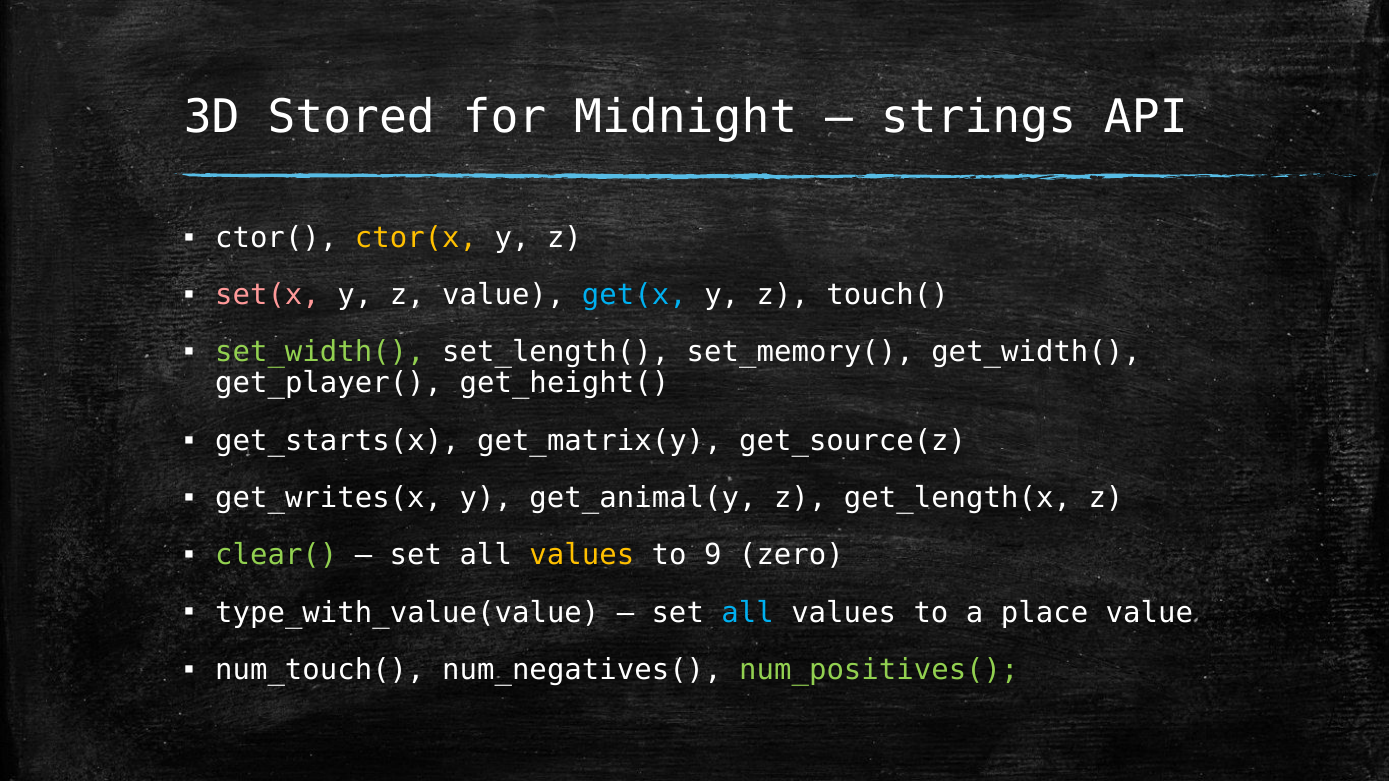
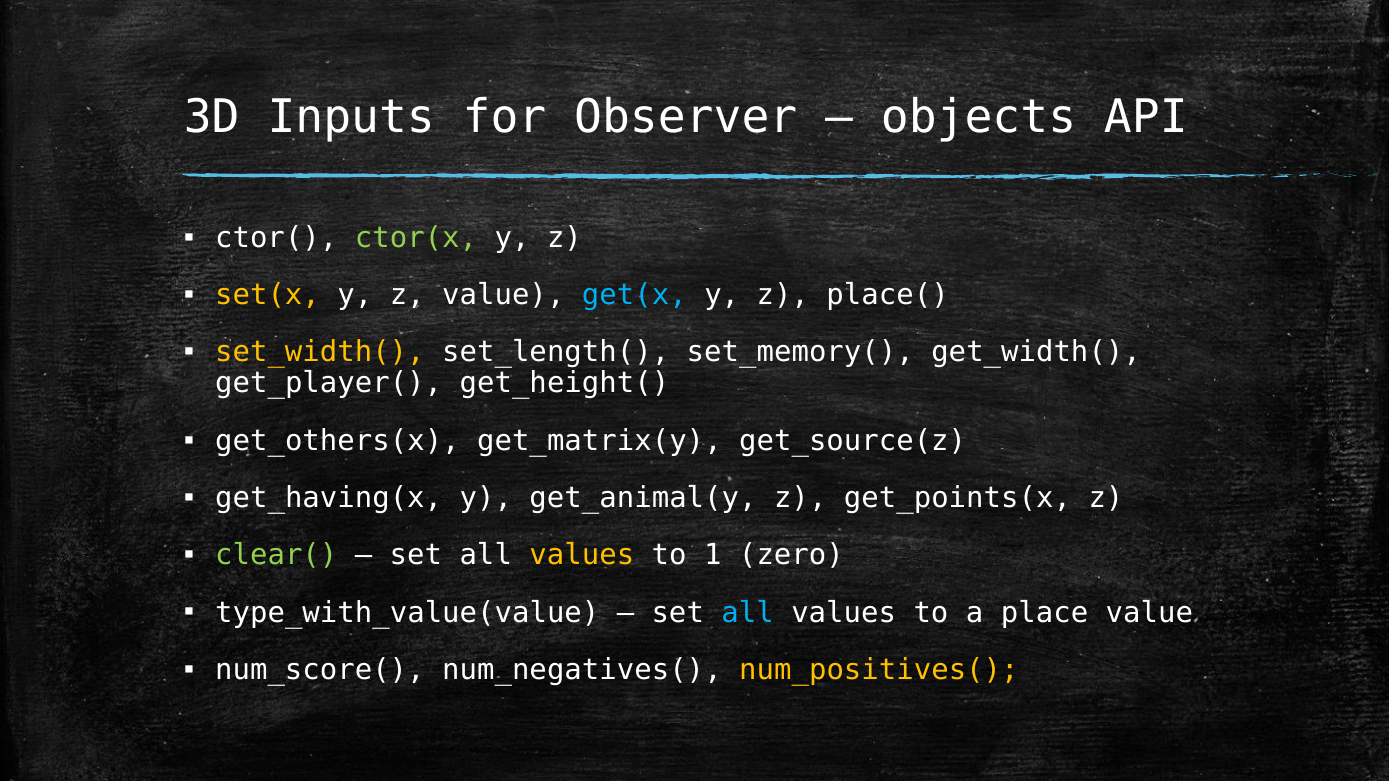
Stored: Stored -> Inputs
Midnight: Midnight -> Observer
strings: strings -> objects
ctor(x colour: yellow -> light green
set(x colour: pink -> yellow
touch(: touch( -> place(
set_width( colour: light green -> yellow
get_starts(x: get_starts(x -> get_others(x
get_writes(x: get_writes(x -> get_having(x
get_length(x: get_length(x -> get_points(x
9: 9 -> 1
num_touch(: num_touch( -> num_score(
num_positives( colour: light green -> yellow
